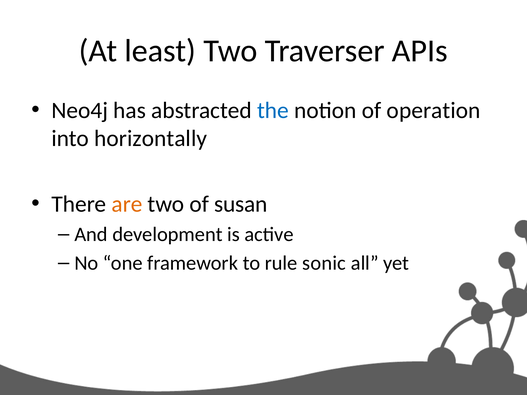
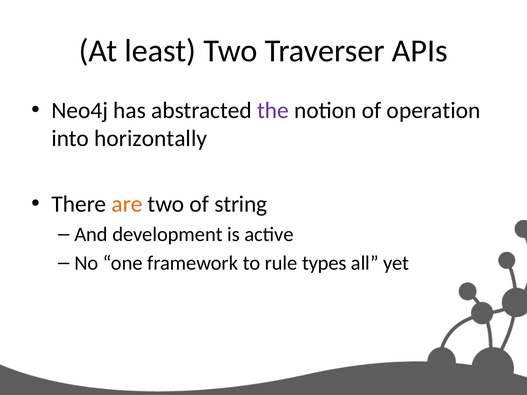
the colour: blue -> purple
susan: susan -> string
sonic: sonic -> types
